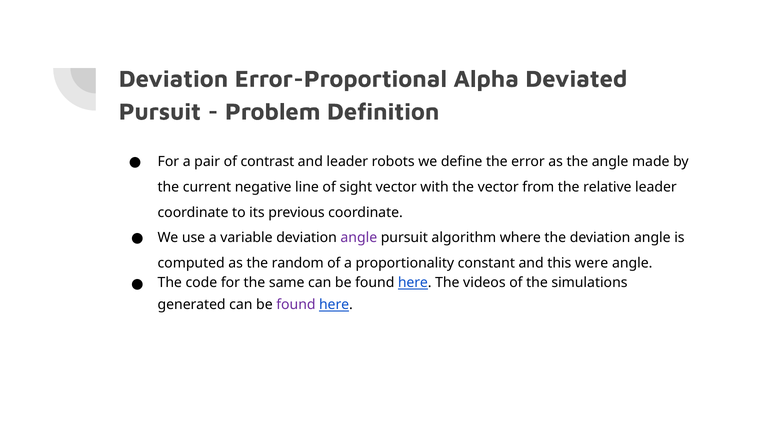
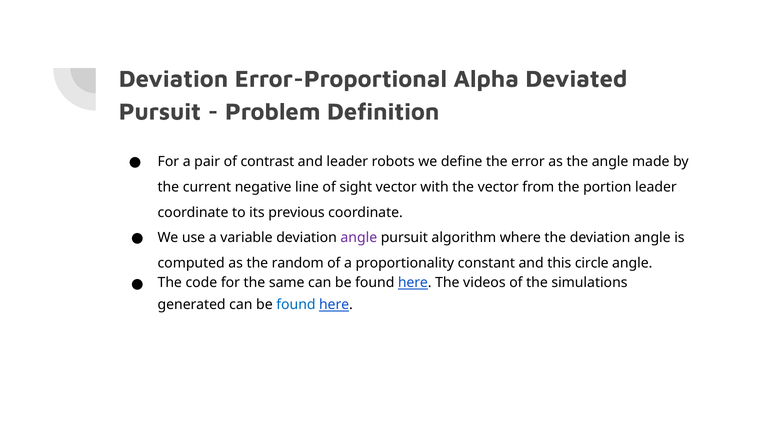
relative: relative -> portion
were: were -> circle
found at (296, 304) colour: purple -> blue
